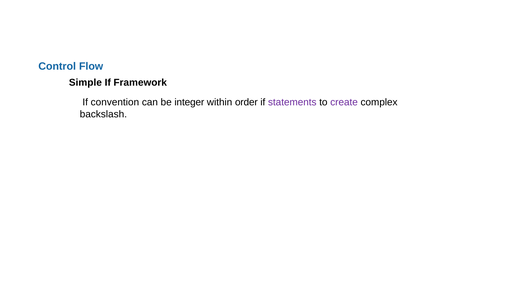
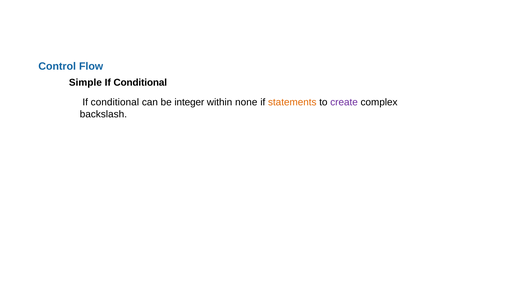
Framework at (140, 83): Framework -> Conditional
convention at (115, 102): convention -> conditional
order: order -> none
statements colour: purple -> orange
